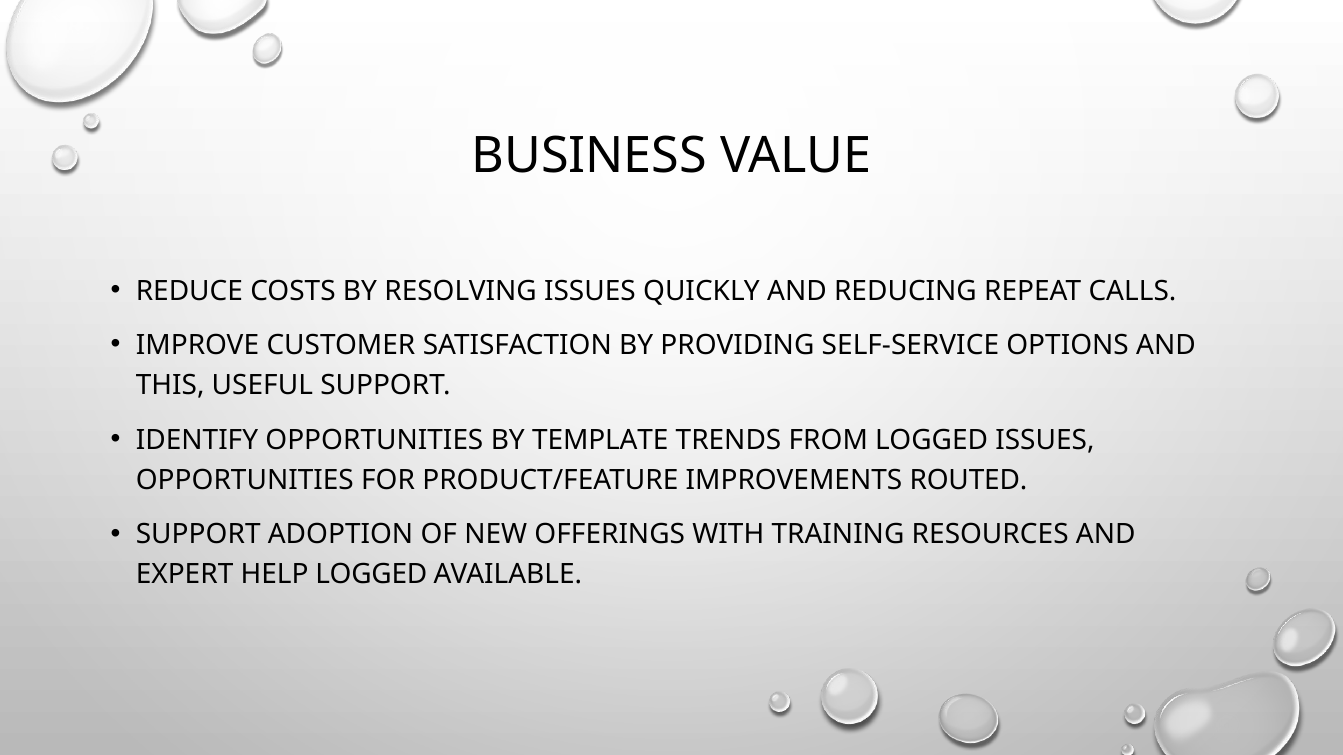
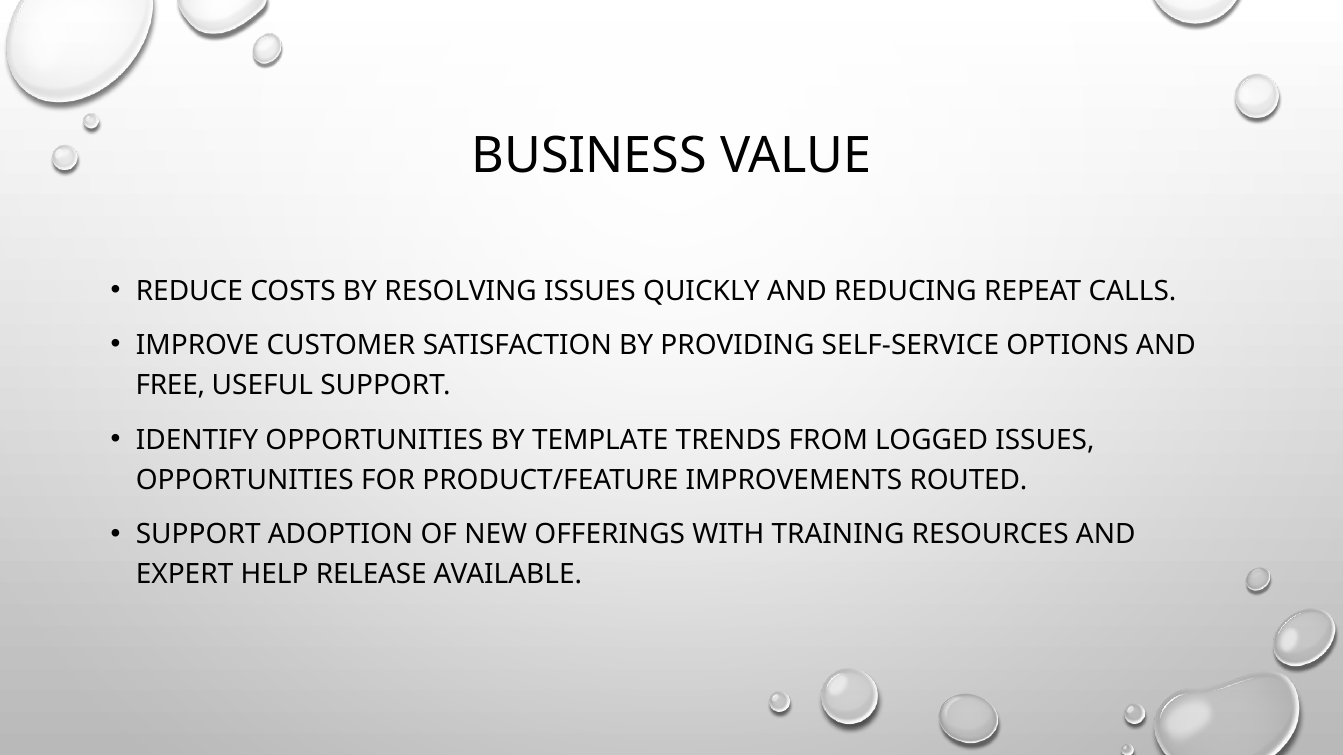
THIS: THIS -> FREE
HELP LOGGED: LOGGED -> RELEASE
